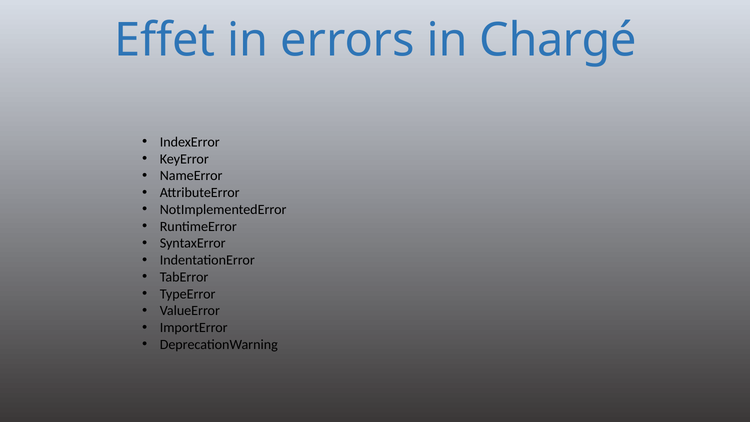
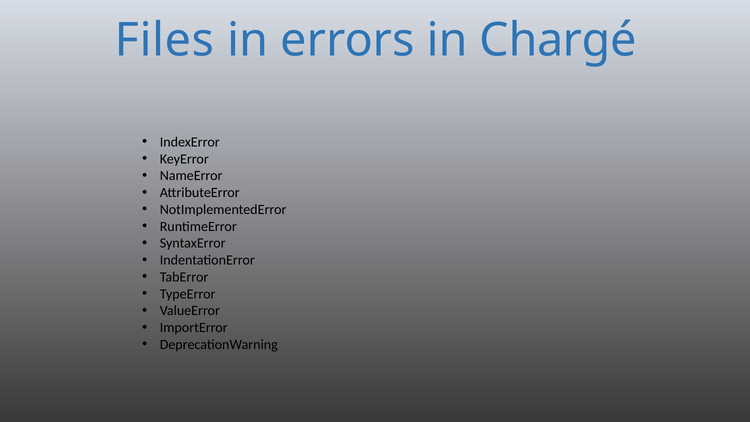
Effet: Effet -> Files
